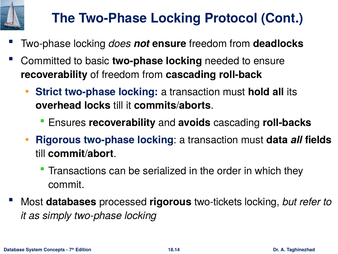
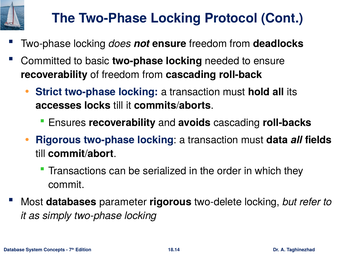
overhead: overhead -> accesses
processed: processed -> parameter
two-tickets: two-tickets -> two-delete
